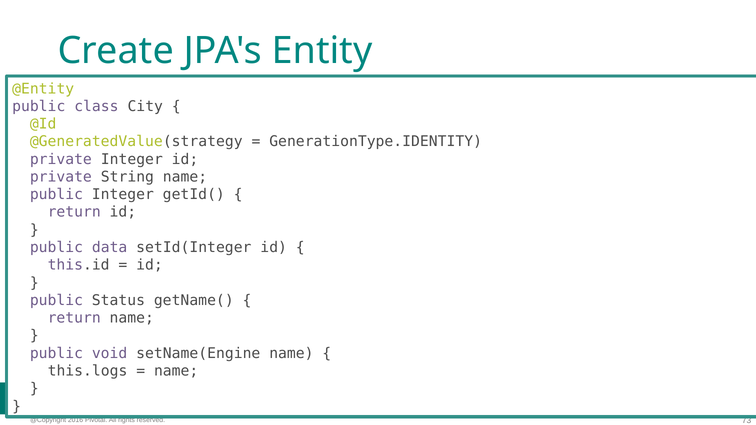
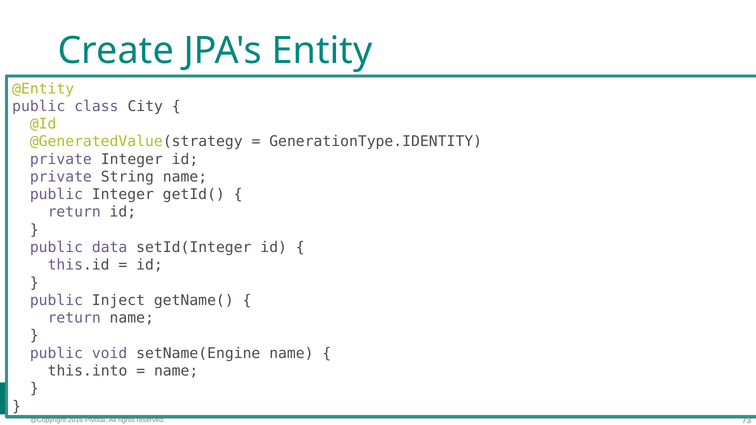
Status: Status -> Inject
this.logs: this.logs -> this.into
